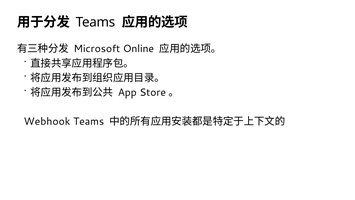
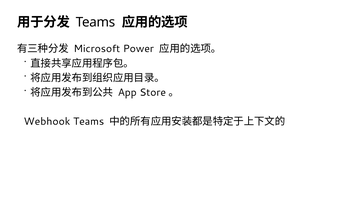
Online: Online -> Power
